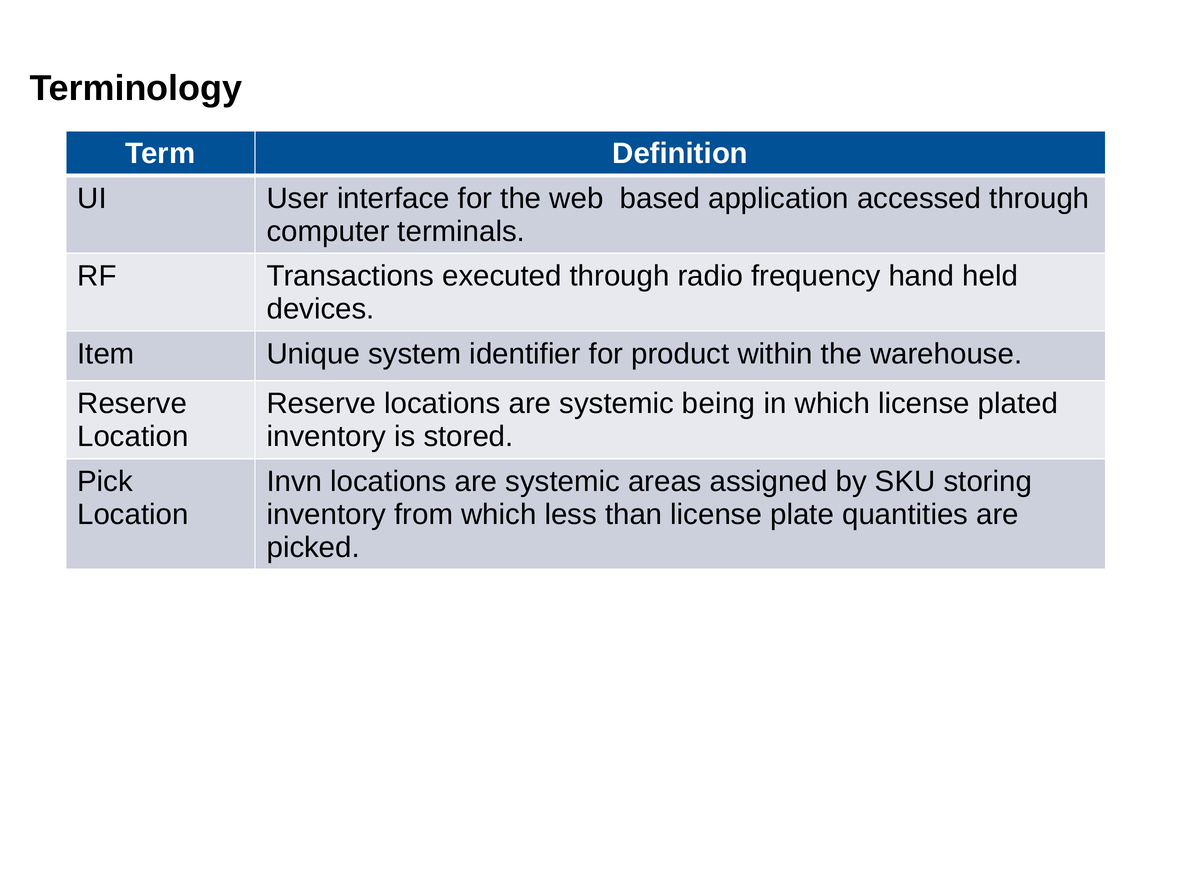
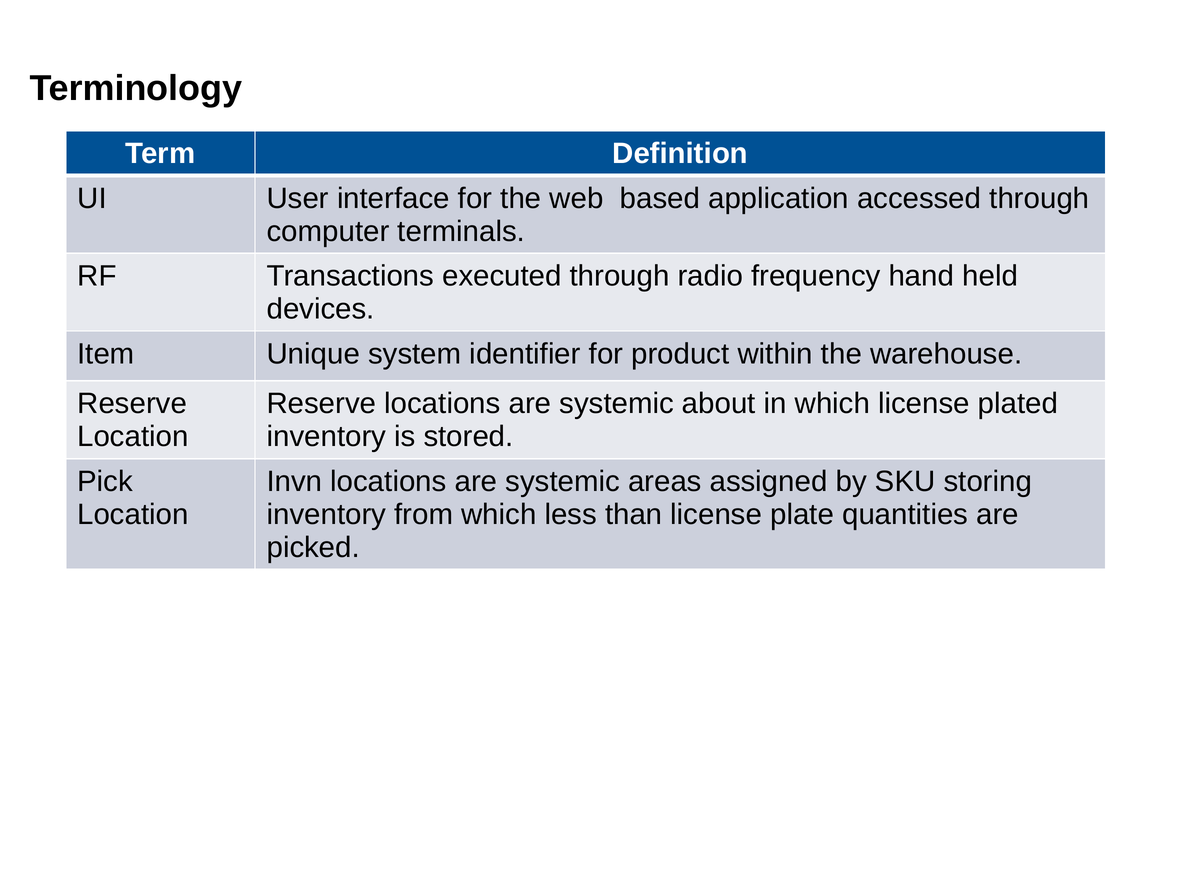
being: being -> about
